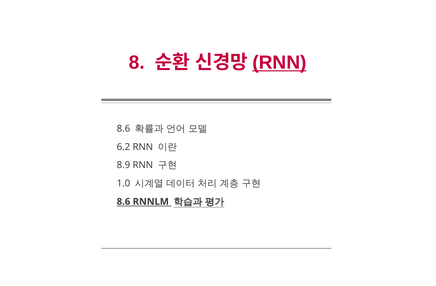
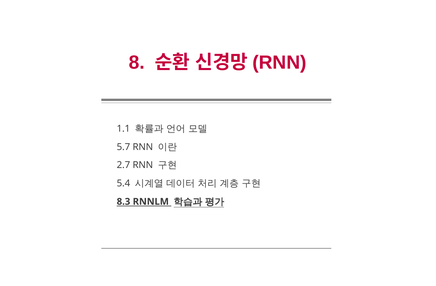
RNN at (279, 63) underline: present -> none
8.6 at (123, 129): 8.6 -> 1.1
6.2: 6.2 -> 5.7
8.9: 8.9 -> 2.7
1.0: 1.0 -> 5.4
8.6 at (123, 202): 8.6 -> 8.3
